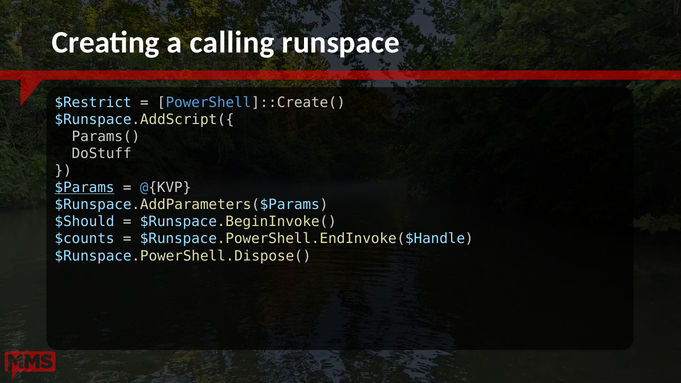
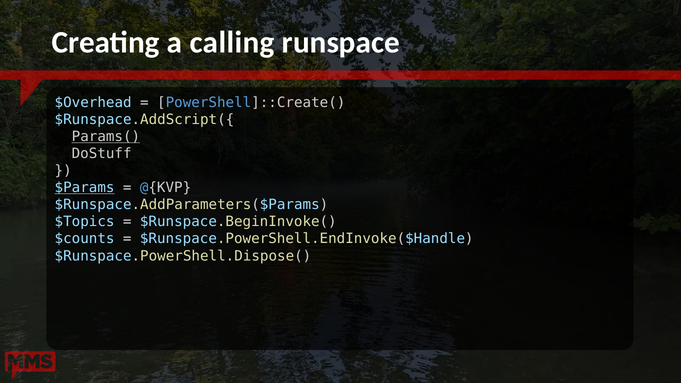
$Restrict: $Restrict -> $Overhead
Params( underline: none -> present
$Should: $Should -> $Topics
